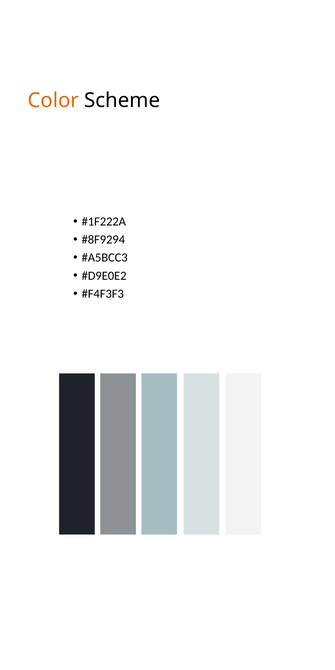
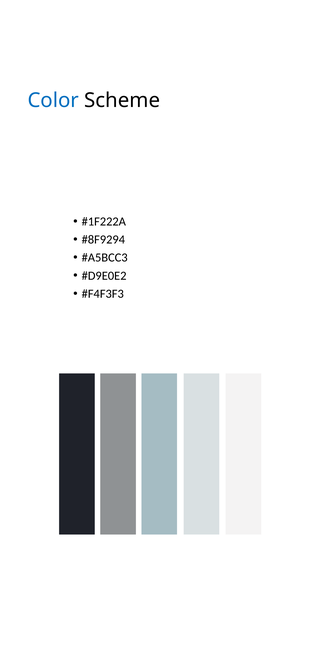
Color colour: orange -> blue
